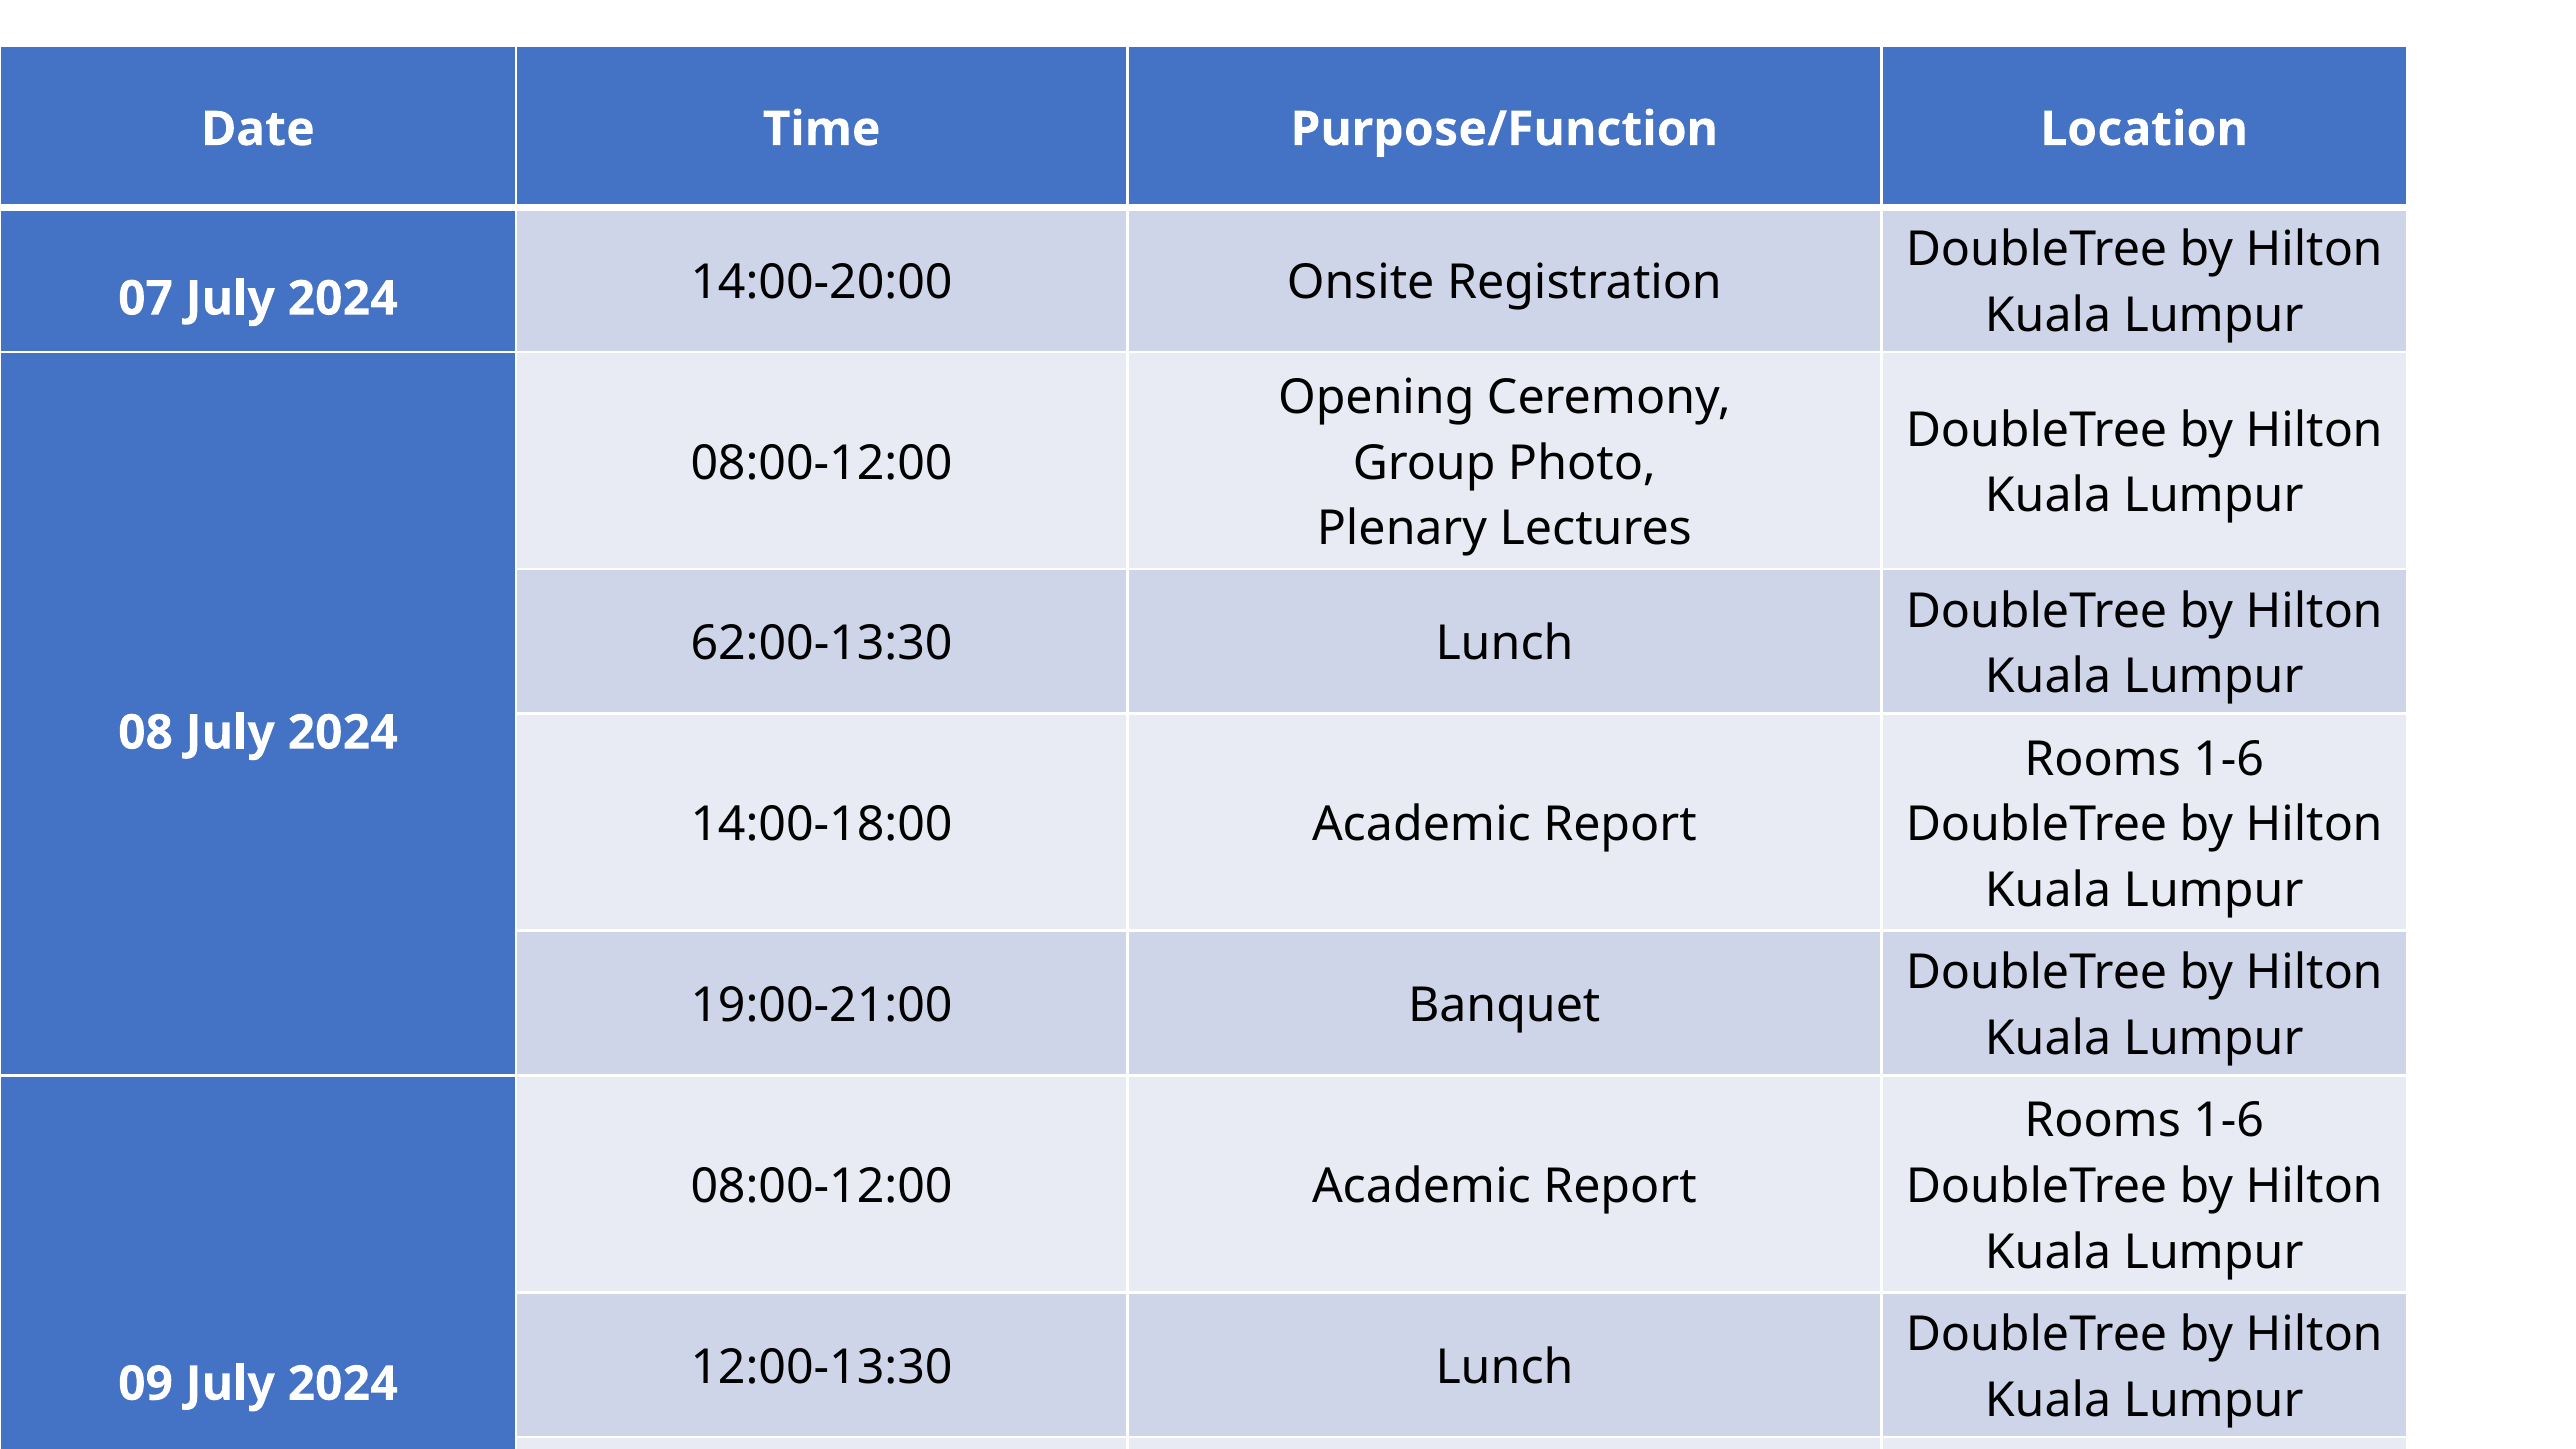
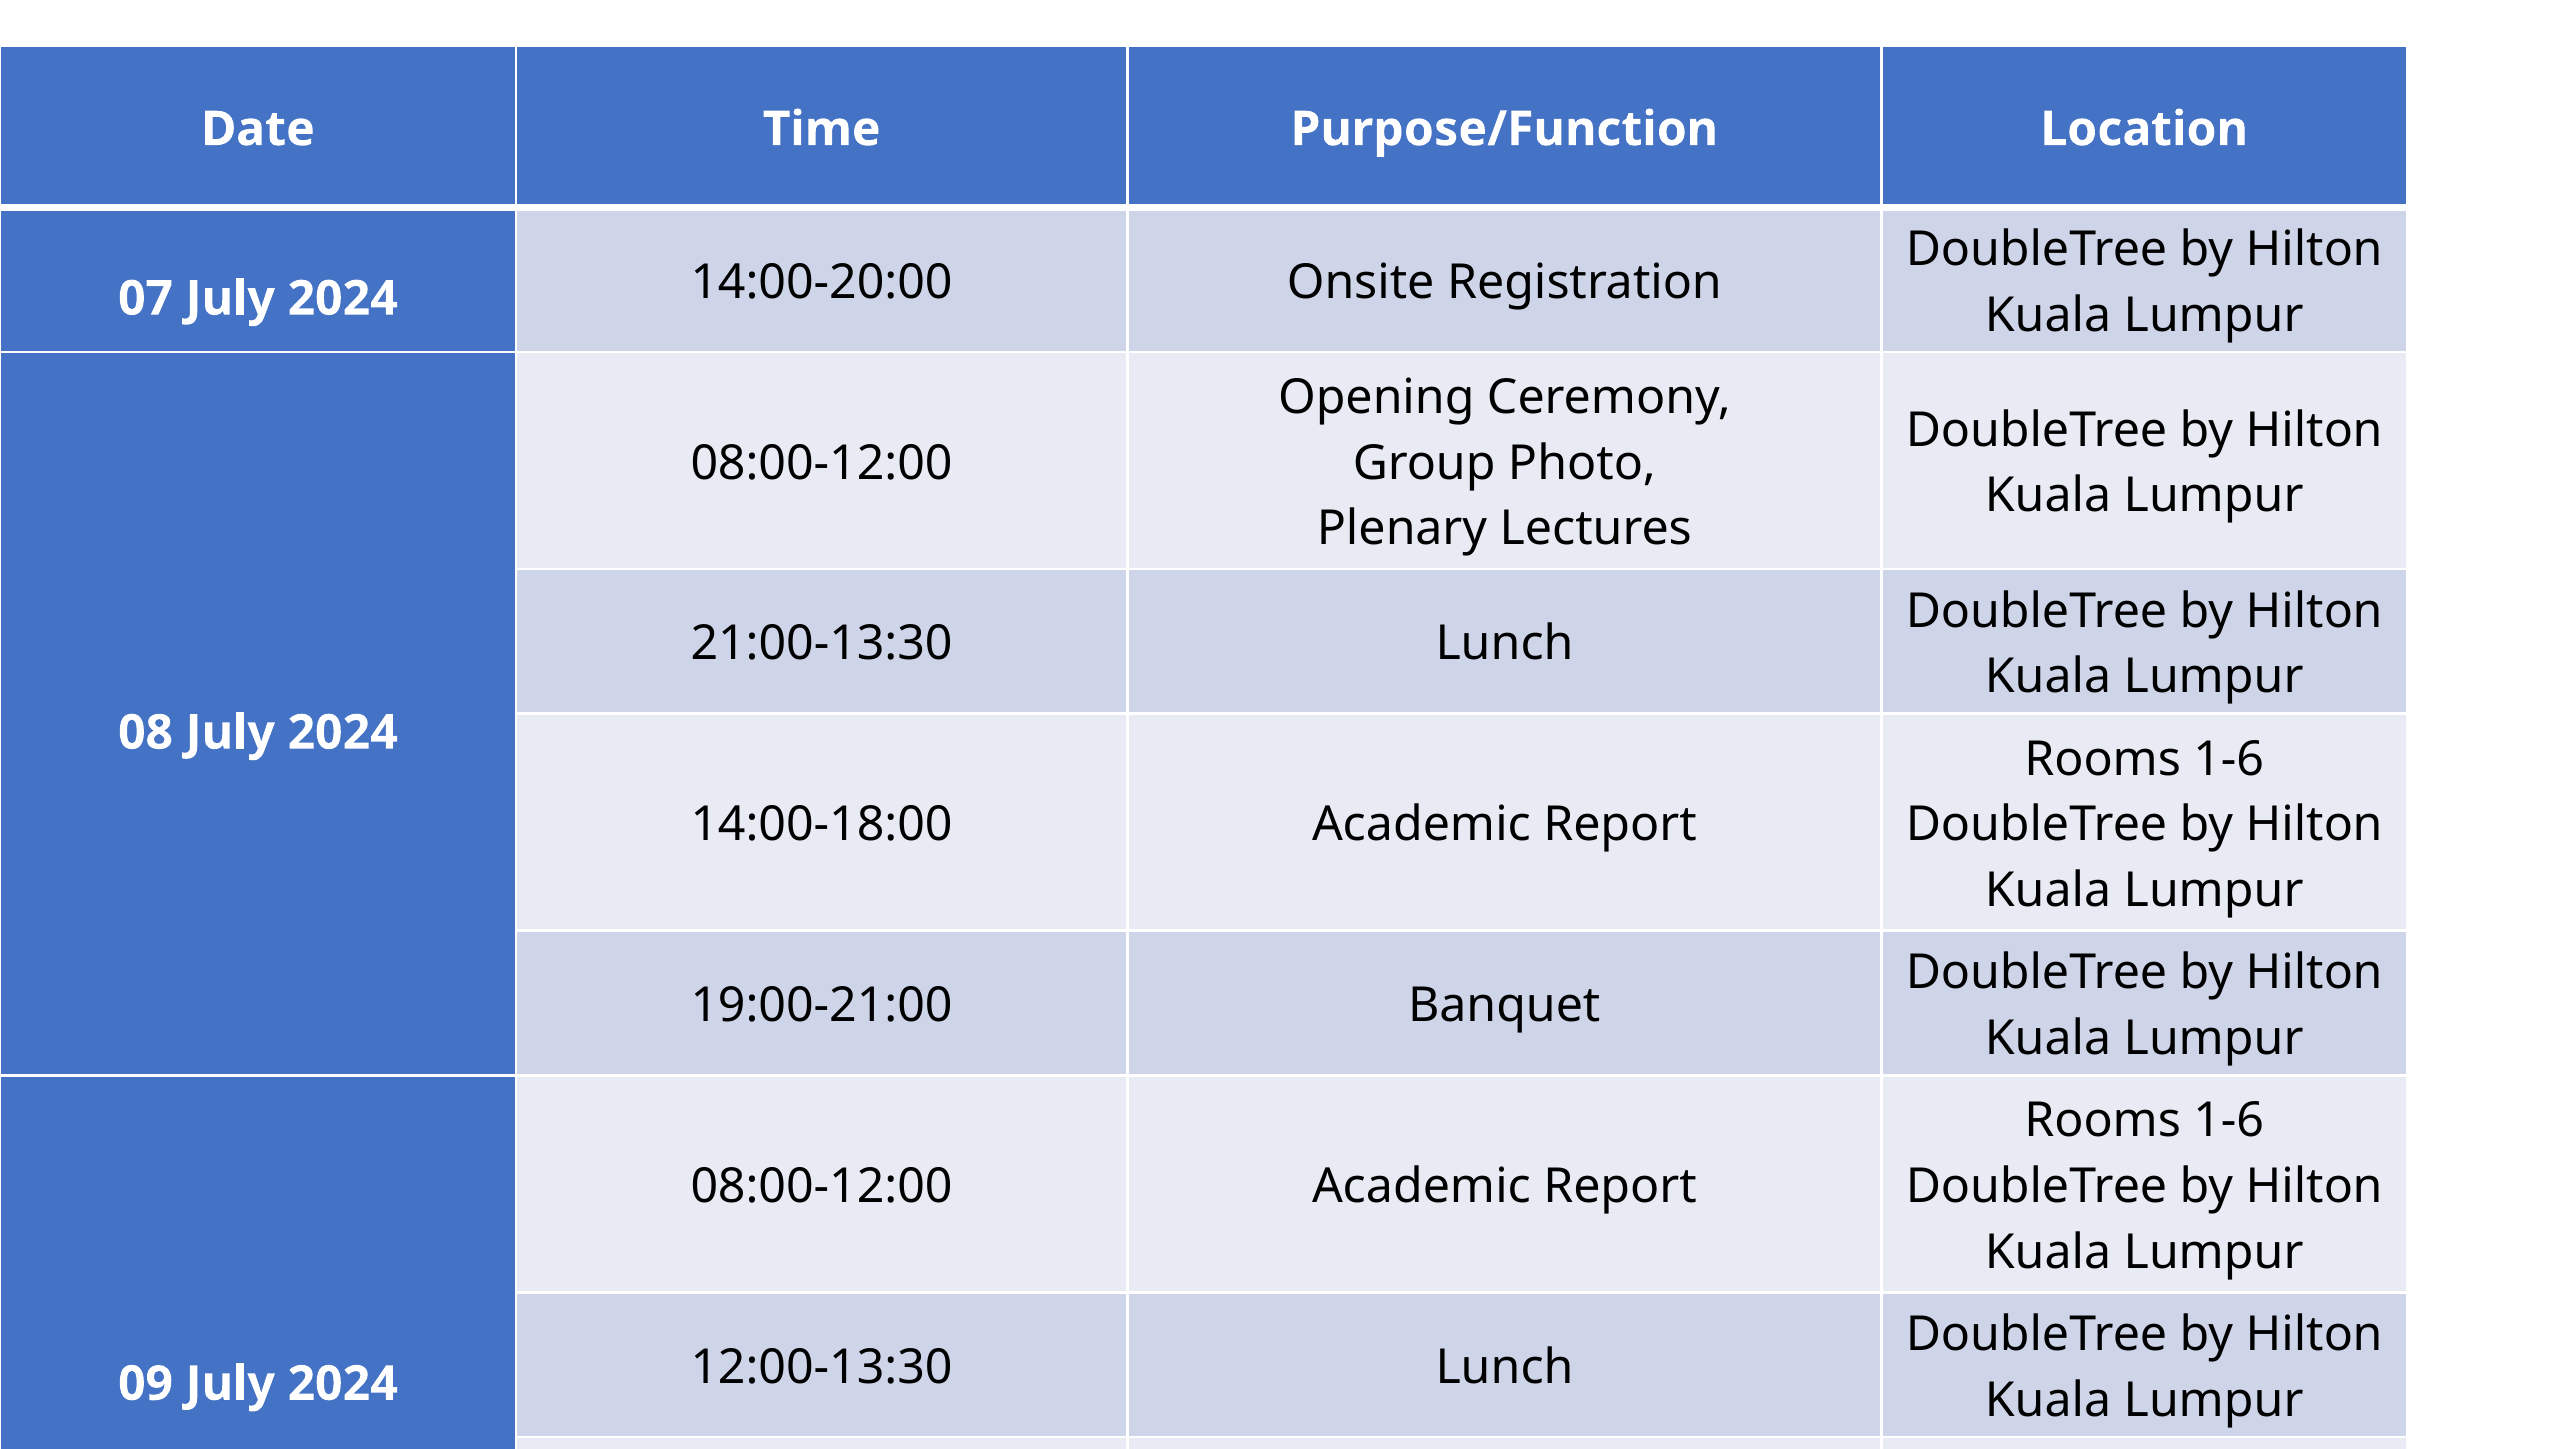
62:00-13:30: 62:00-13:30 -> 21:00-13:30
